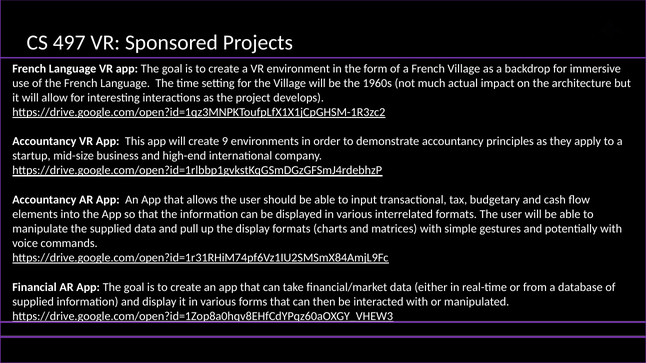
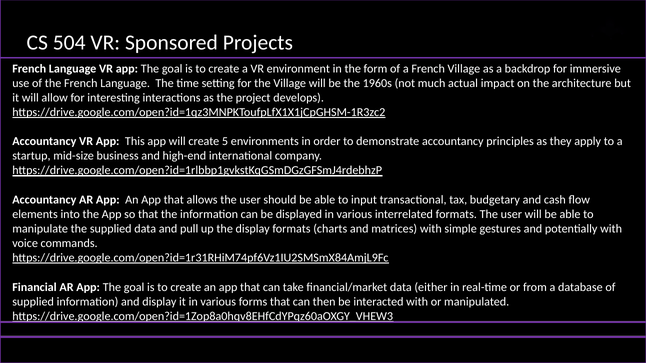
497: 497 -> 504
9: 9 -> 5
